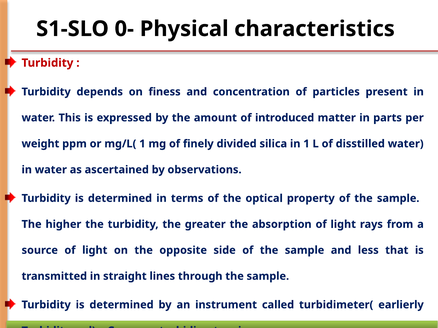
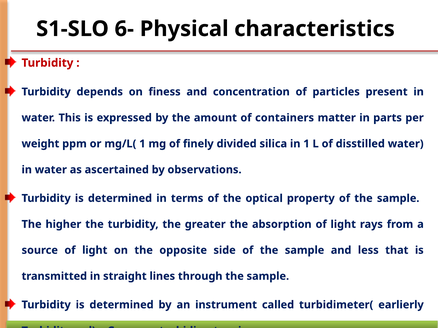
0-: 0- -> 6-
introduced: introduced -> containers
